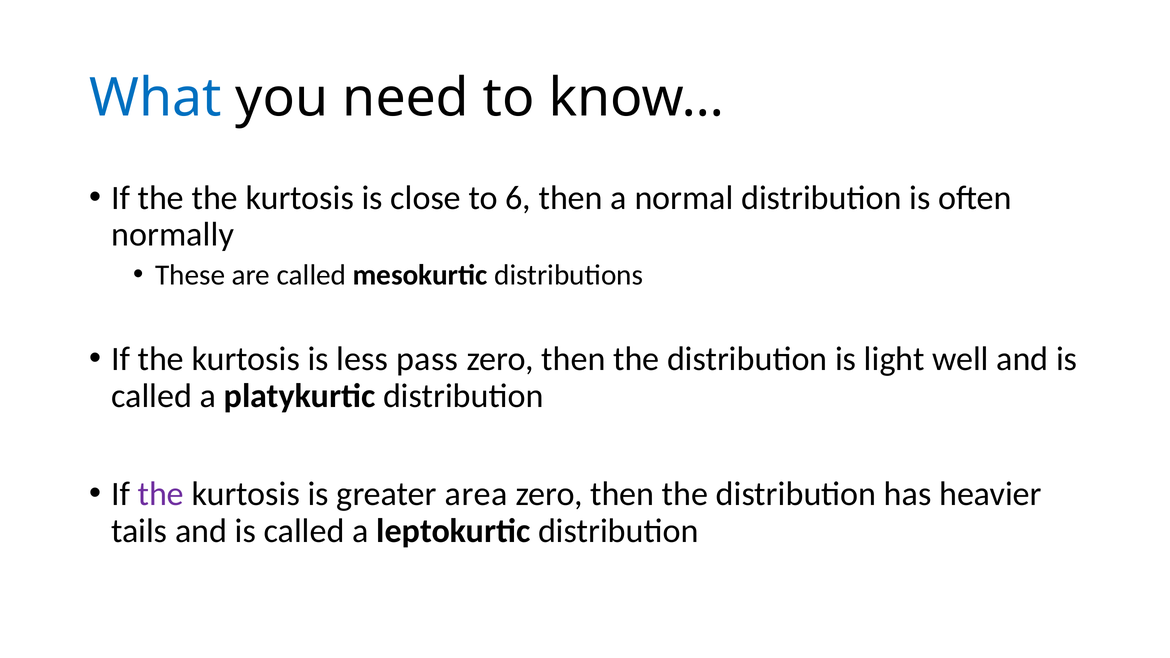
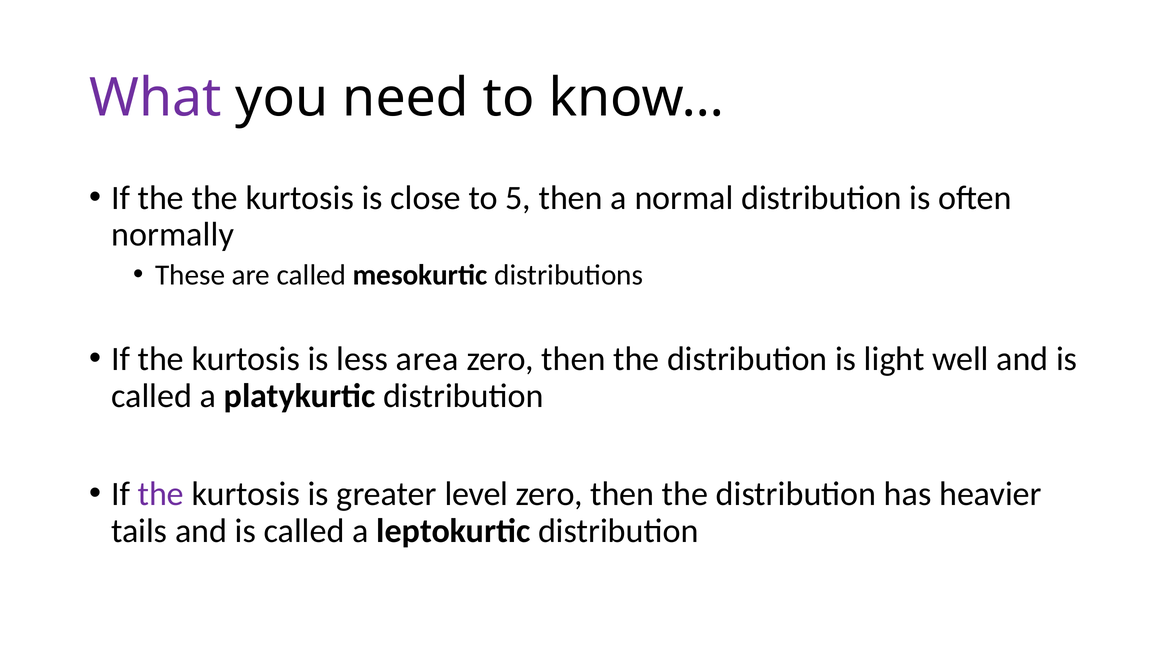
What colour: blue -> purple
6: 6 -> 5
pass: pass -> area
area: area -> level
